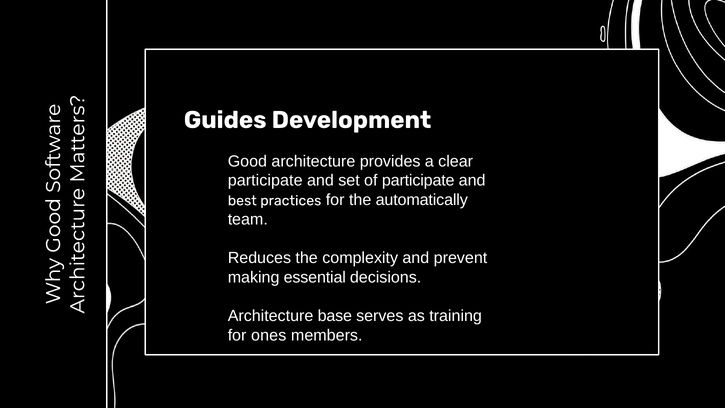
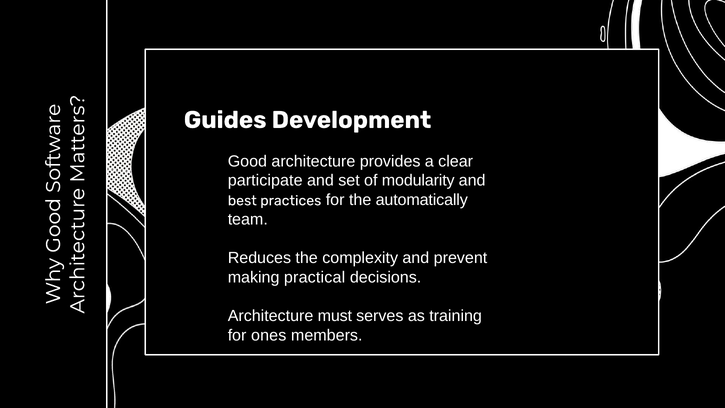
of participate: participate -> modularity
essential: essential -> practical
base: base -> must
